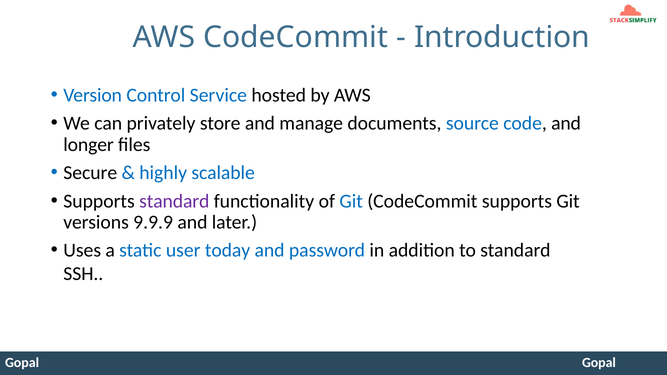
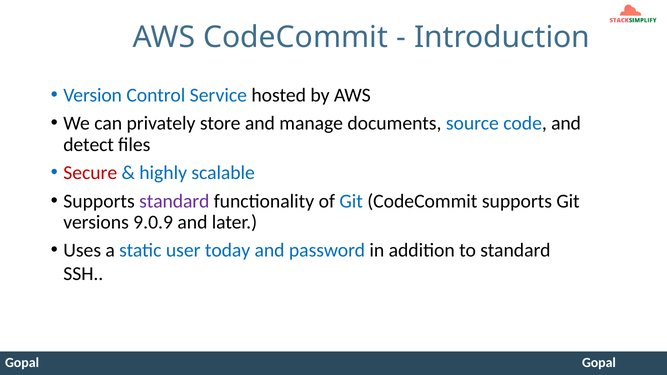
longer: longer -> detect
Secure colour: black -> red
9.9.9: 9.9.9 -> 9.0.9
